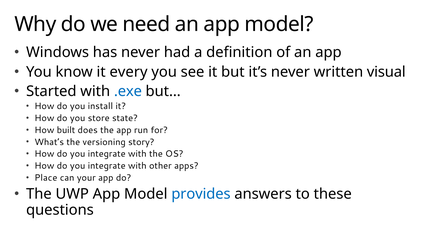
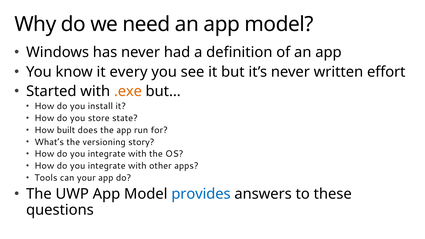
visual: visual -> effort
.exe colour: blue -> orange
Place: Place -> Tools
